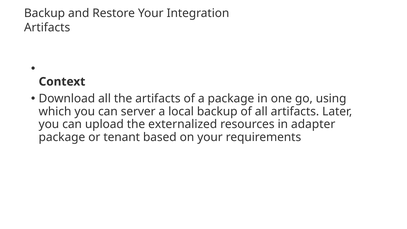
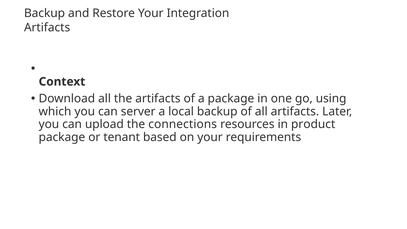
externalized: externalized -> connections
adapter: adapter -> product
